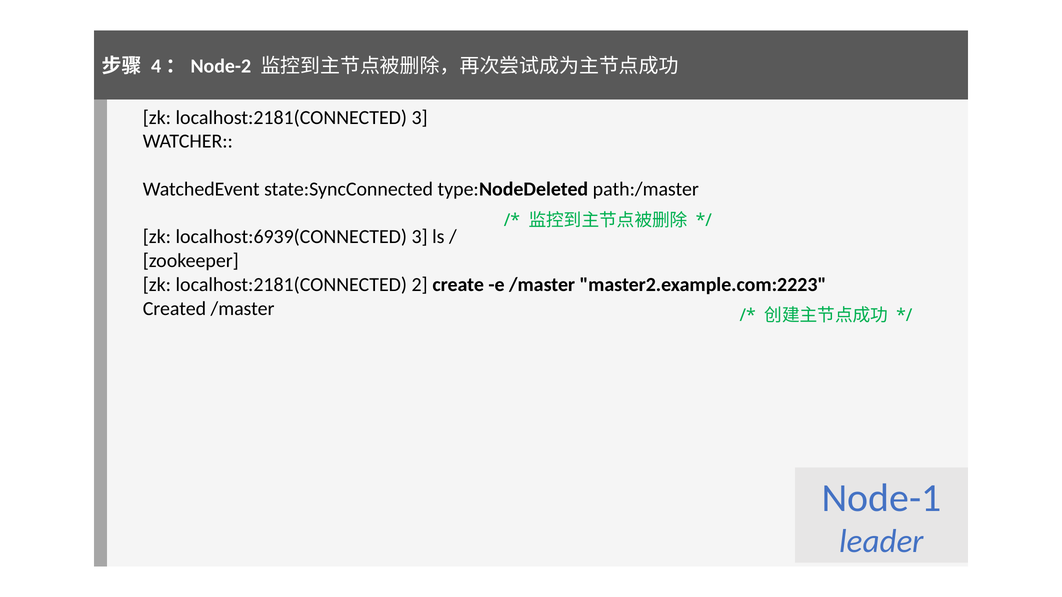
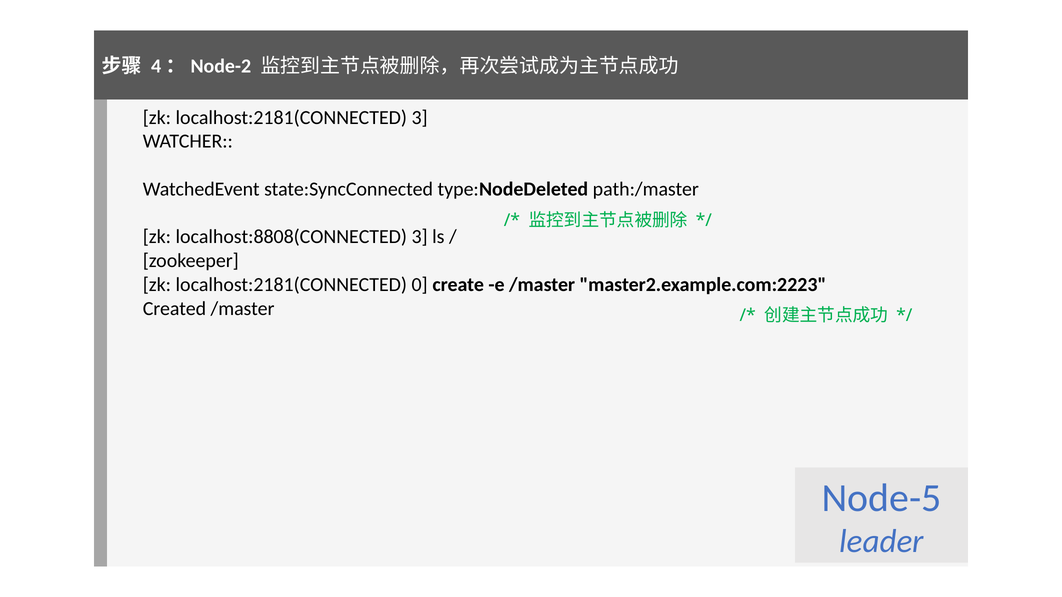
localhost:6939(CONNECTED: localhost:6939(CONNECTED -> localhost:8808(CONNECTED
2: 2 -> 0
Node-1: Node-1 -> Node-5
